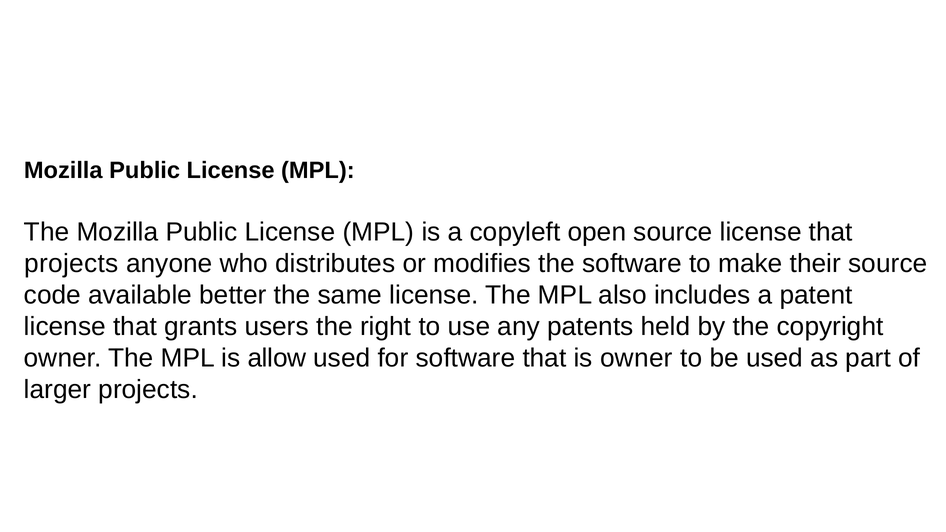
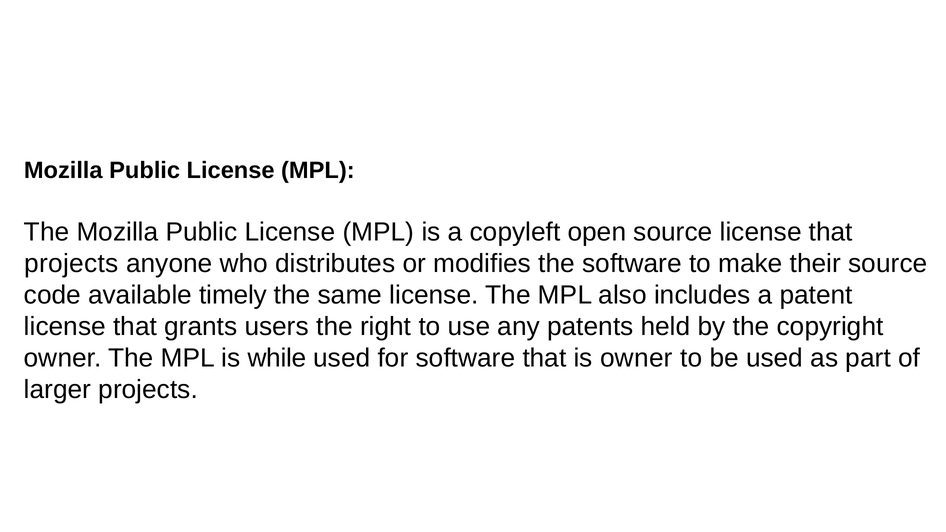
better: better -> timely
allow: allow -> while
